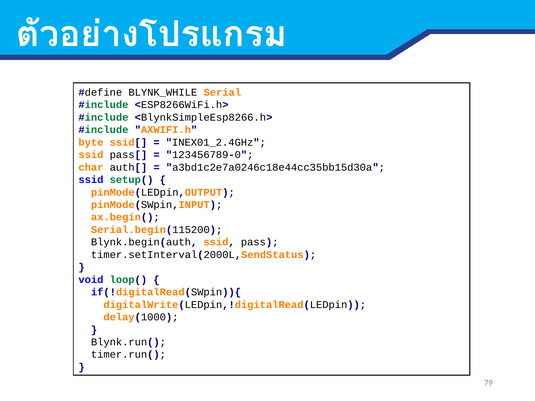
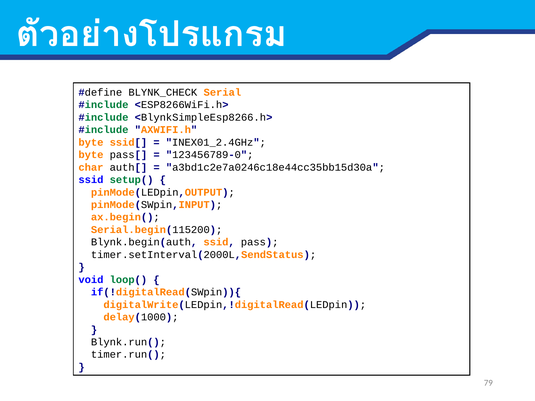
BLYNK_WHILE: BLYNK_WHILE -> BLYNK_CHECK
ssid at (91, 155): ssid -> byte
